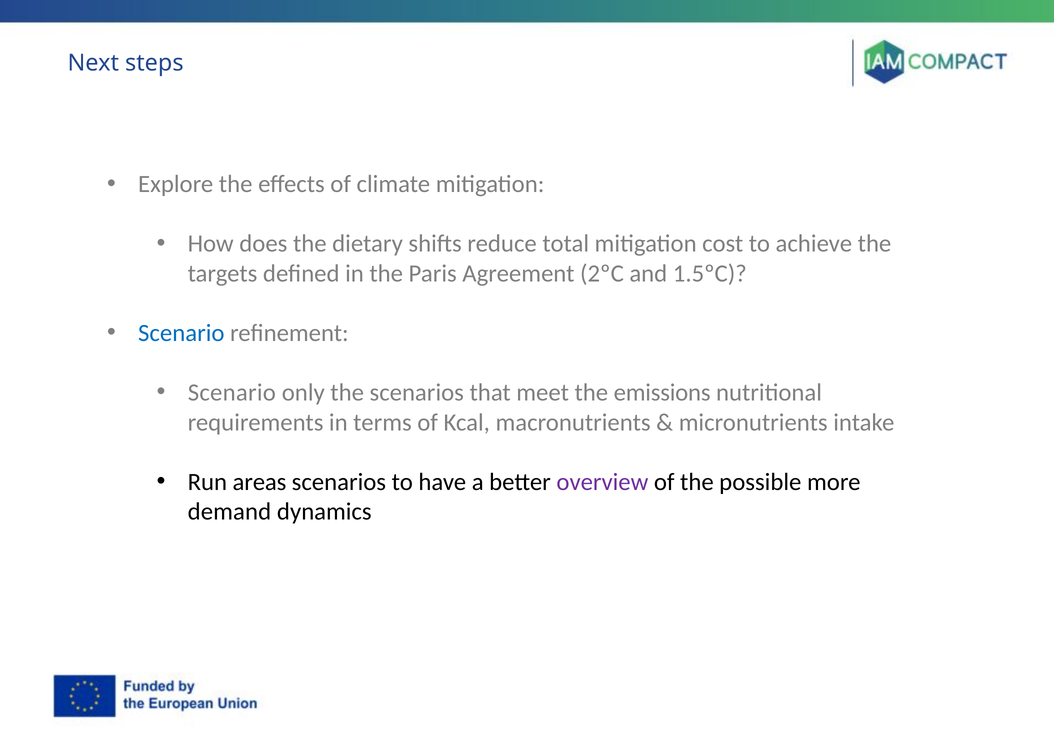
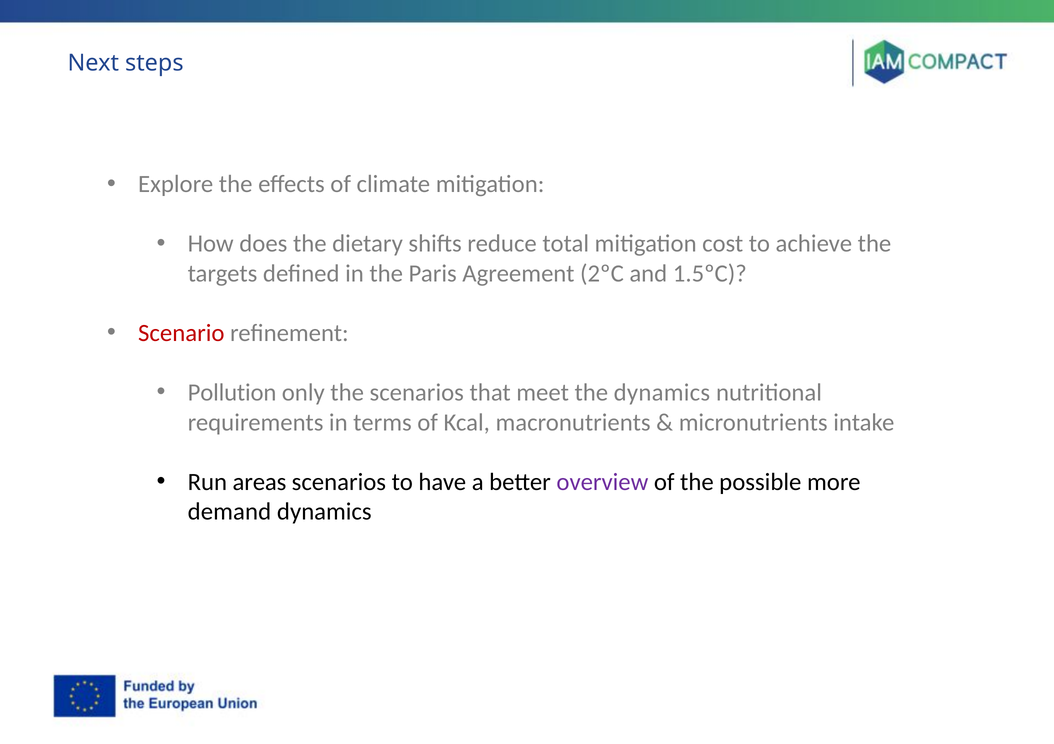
Scenario at (181, 333) colour: blue -> red
Scenario at (232, 392): Scenario -> Pollution
the emissions: emissions -> dynamics
